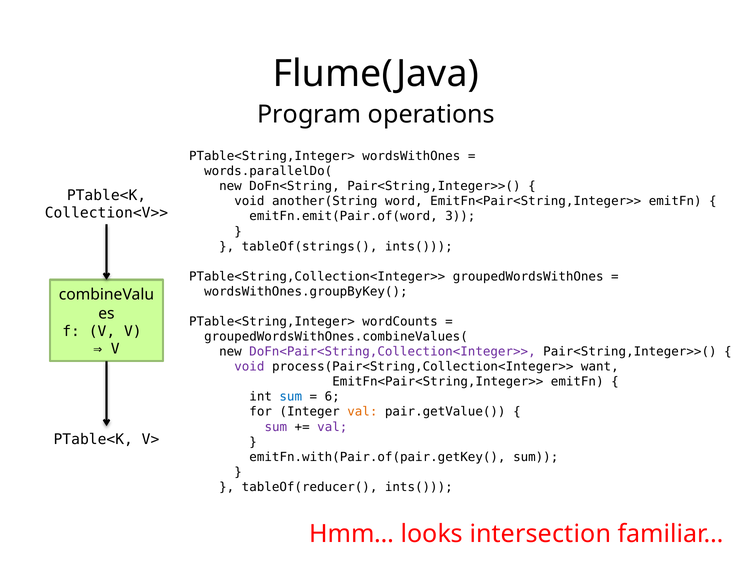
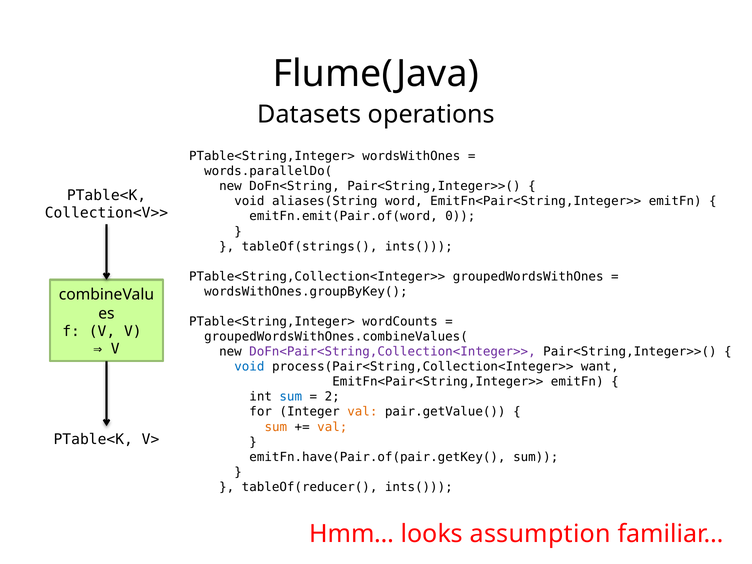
Program: Program -> Datasets
another(String: another(String -> aliases(String
3: 3 -> 0
void at (249, 367) colour: purple -> blue
6: 6 -> 2
sum at (276, 427) colour: purple -> orange
val at (332, 427) colour: purple -> orange
emitFn.with(Pair.of(pair.getKey(: emitFn.with(Pair.of(pair.getKey( -> emitFn.have(Pair.of(pair.getKey(
intersection: intersection -> assumption
